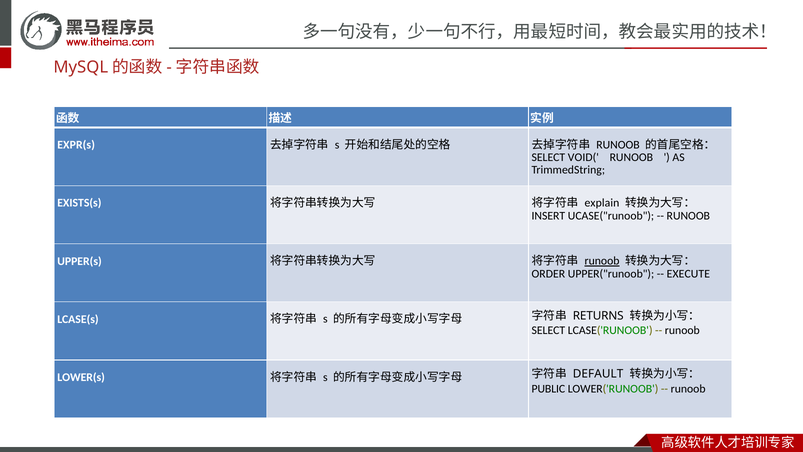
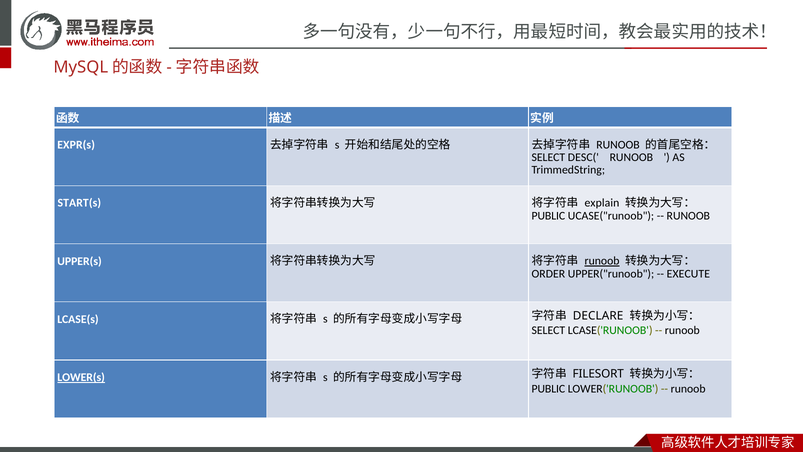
VOID(: VOID( -> DESC(
EXISTS(s: EXISTS(s -> START(s
INSERT at (548, 216): INSERT -> PUBLIC
RETURNS: RETURNS -> DECLARE
LOWER(s underline: none -> present
DEFAULT: DEFAULT -> FILESORT
